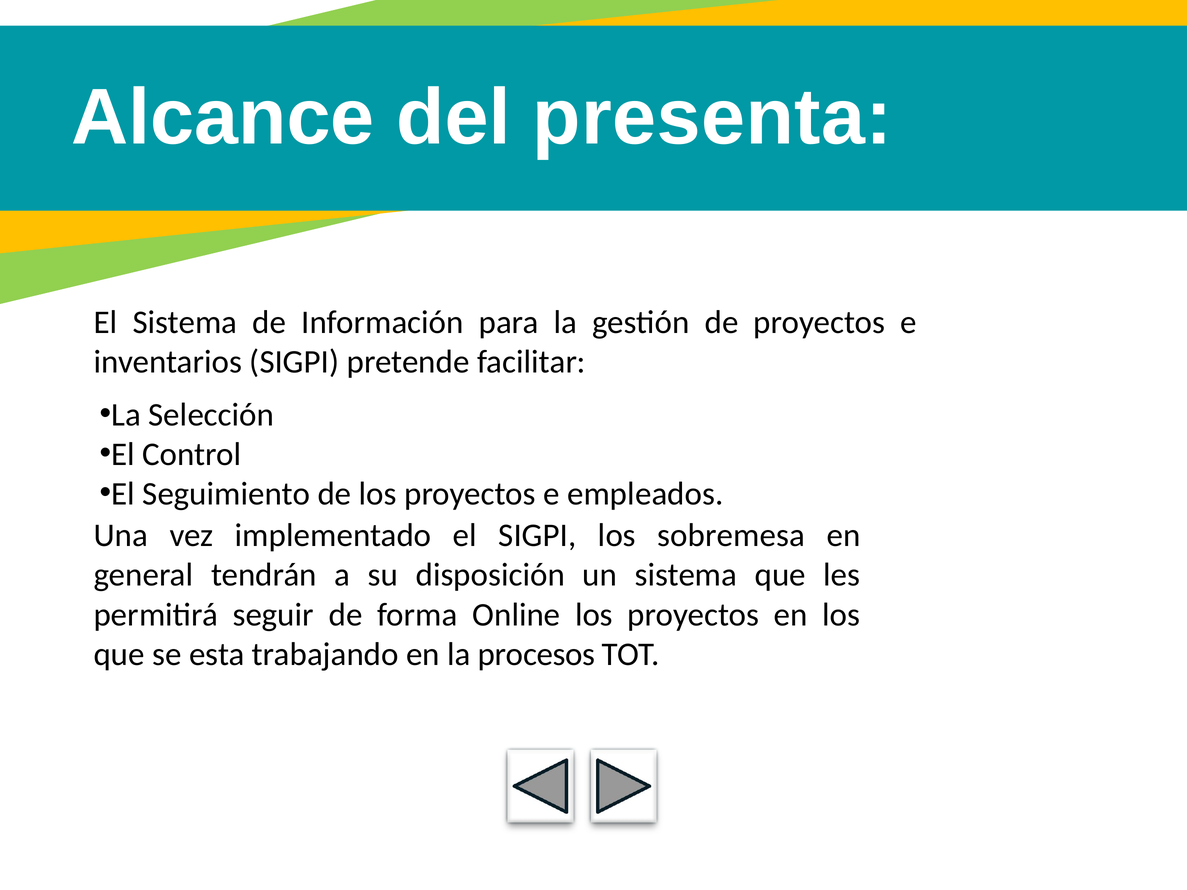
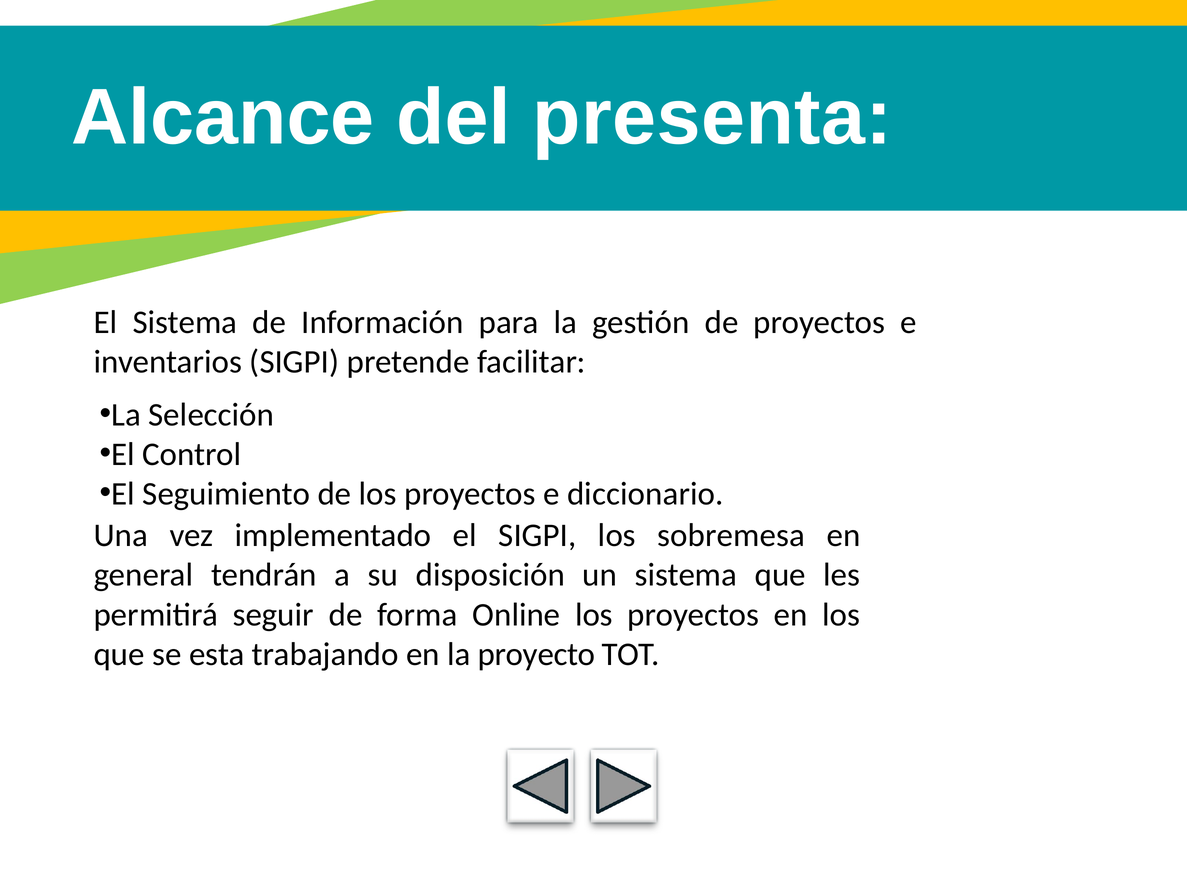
empleados: empleados -> diccionario
procesos: procesos -> proyecto
